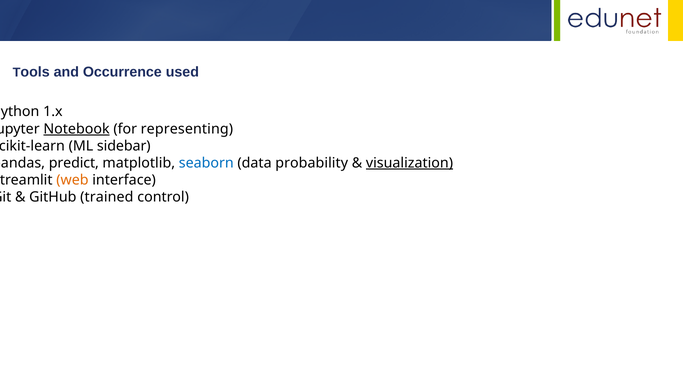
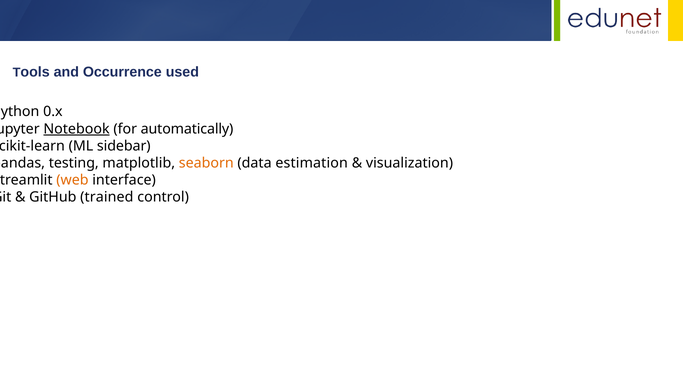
1.x: 1.x -> 0.x
representing: representing -> automatically
predict: predict -> testing
seaborn colour: blue -> orange
probability: probability -> estimation
visualization underline: present -> none
